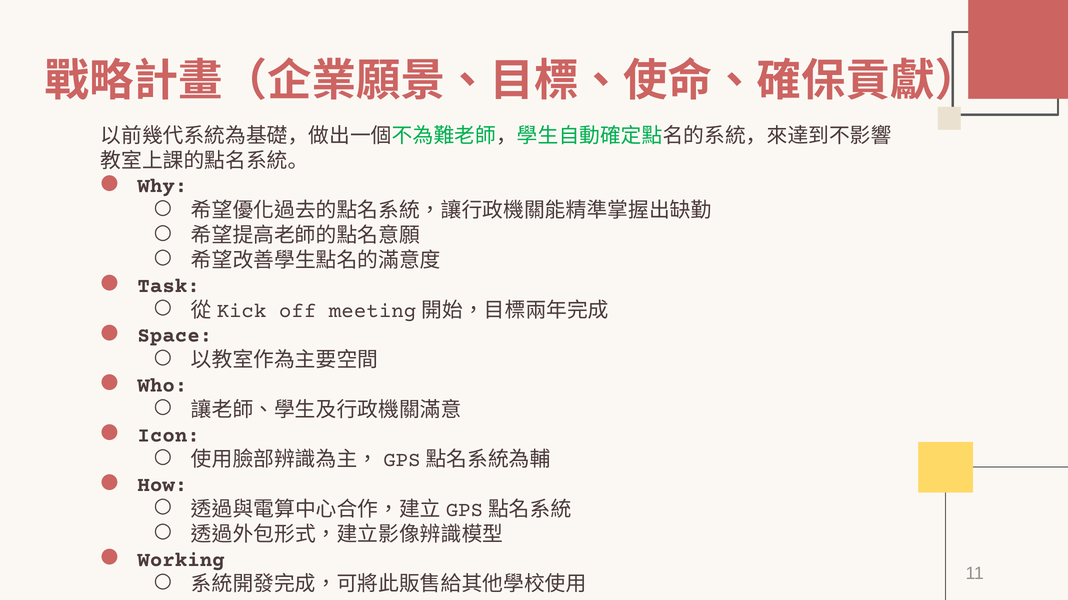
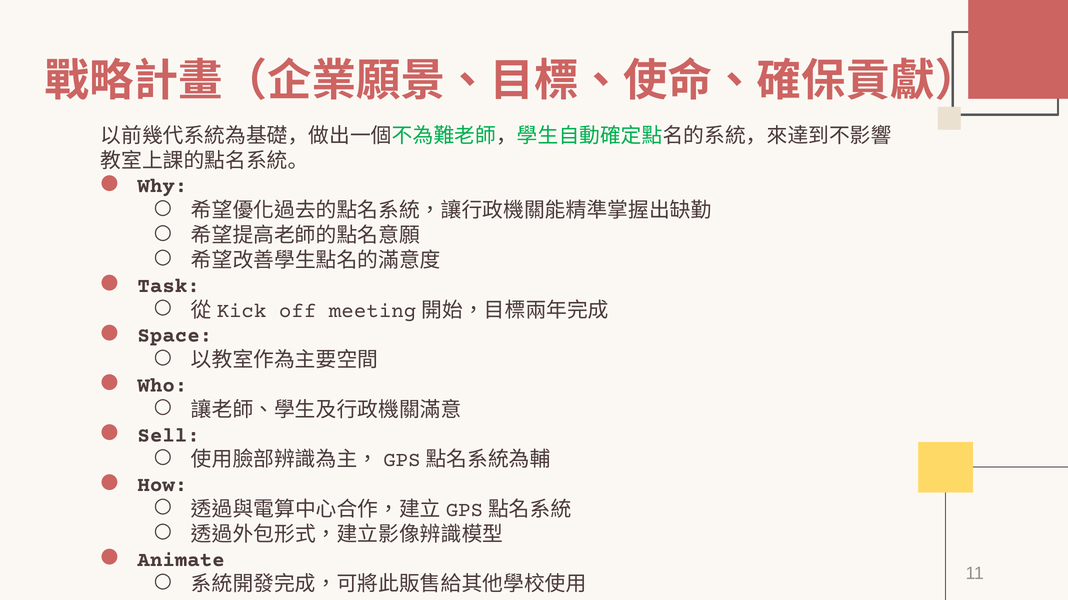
Icon: Icon -> Sell
Working: Working -> Animate
